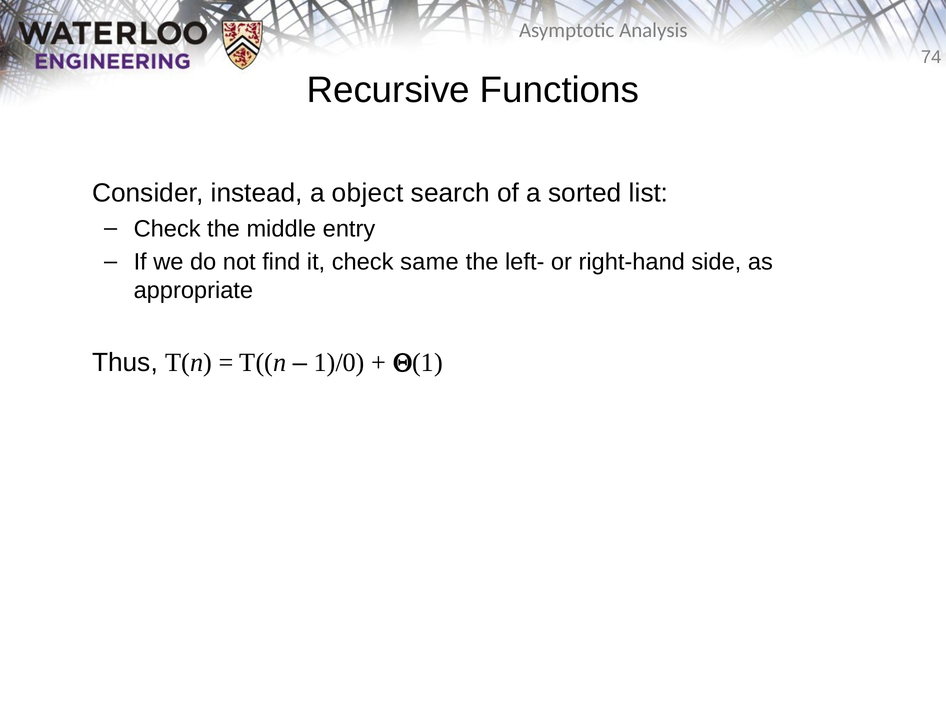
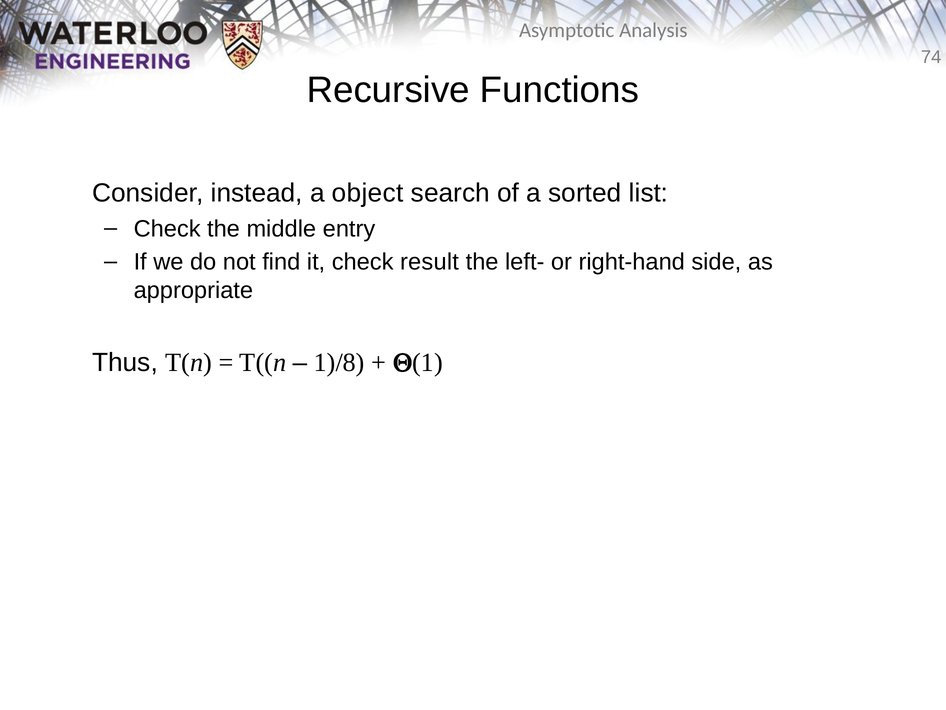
same: same -> result
1)/0: 1)/0 -> 1)/8
